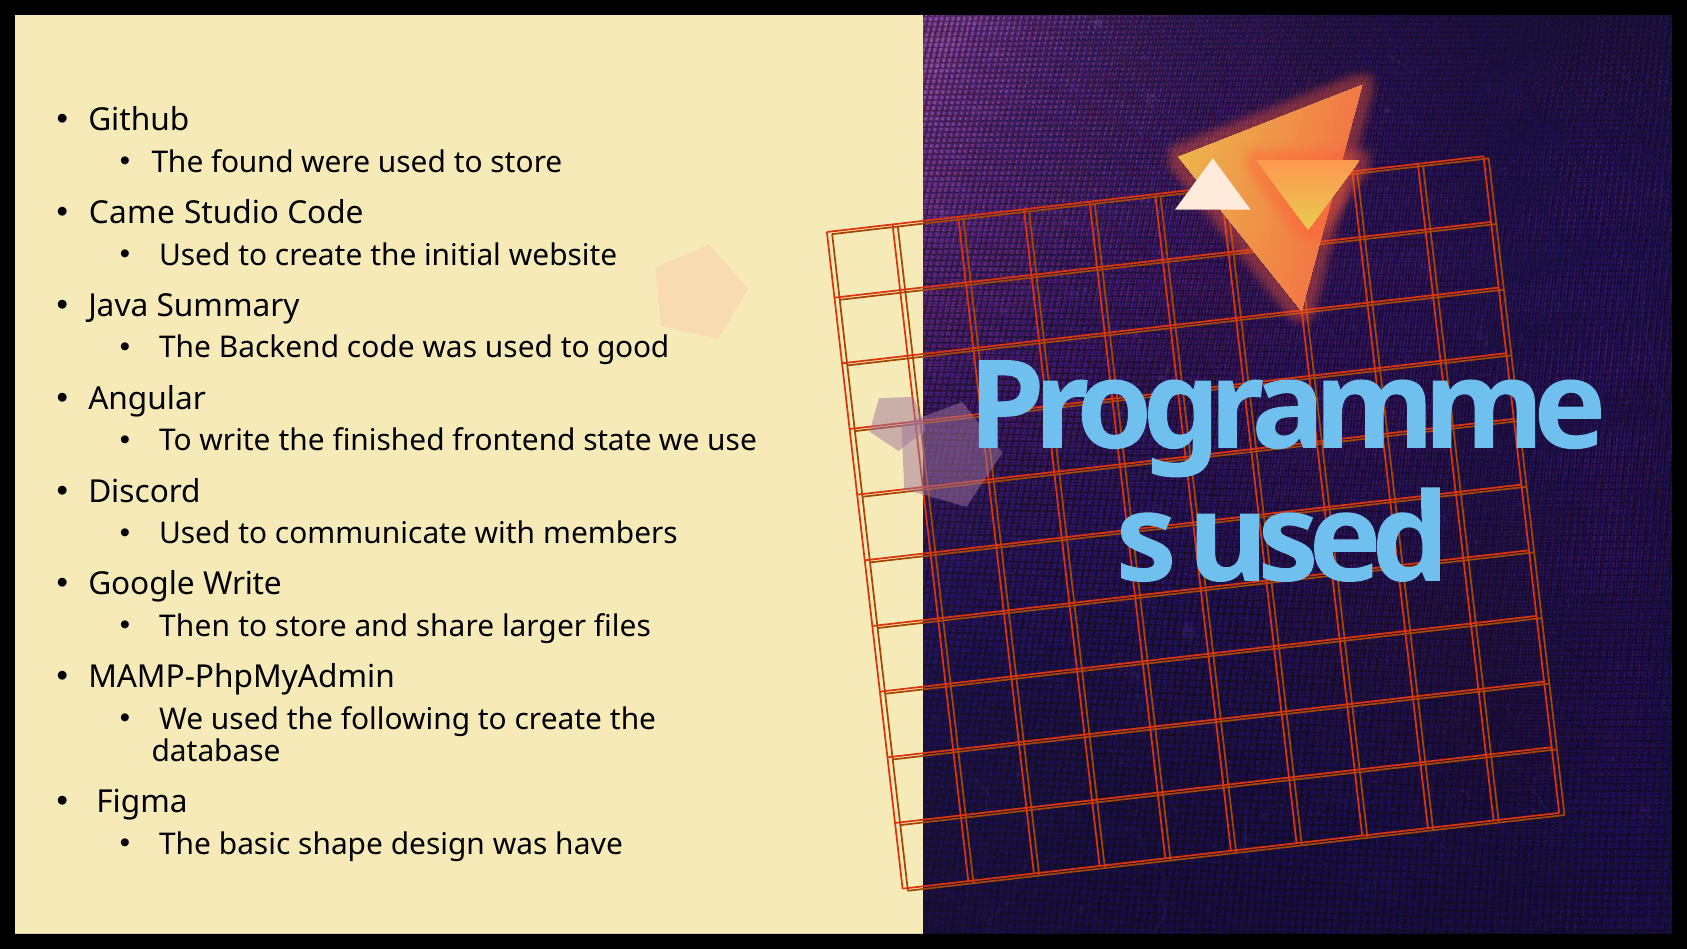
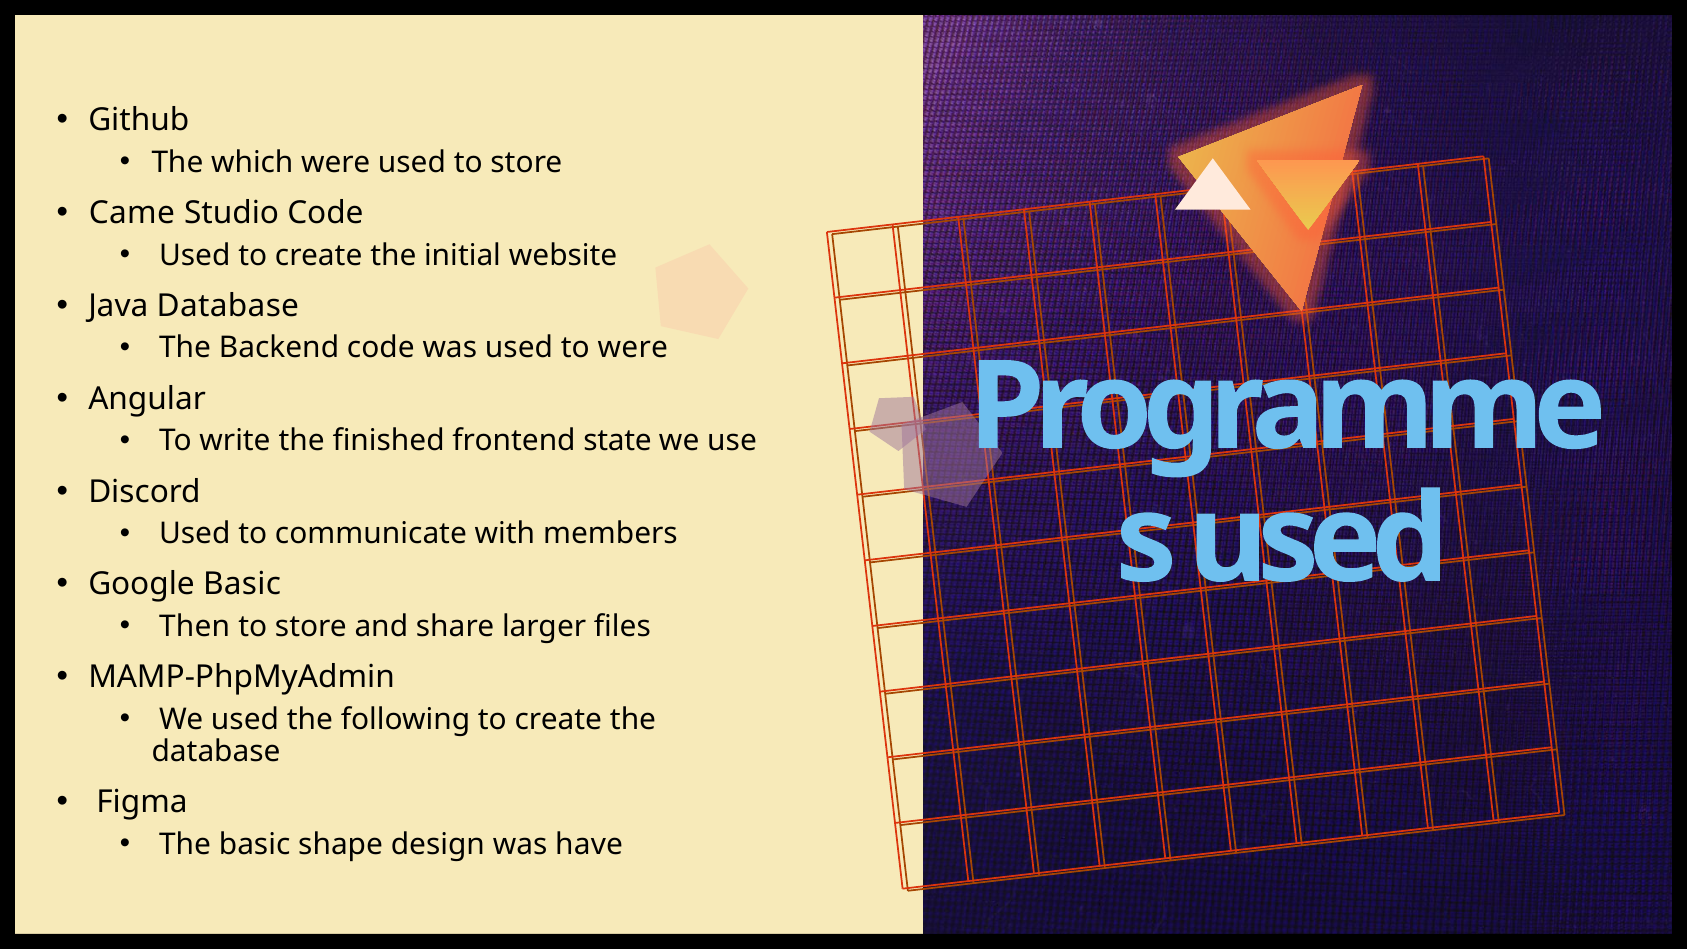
found: found -> which
Java Summary: Summary -> Database
to good: good -> were
Google Write: Write -> Basic
